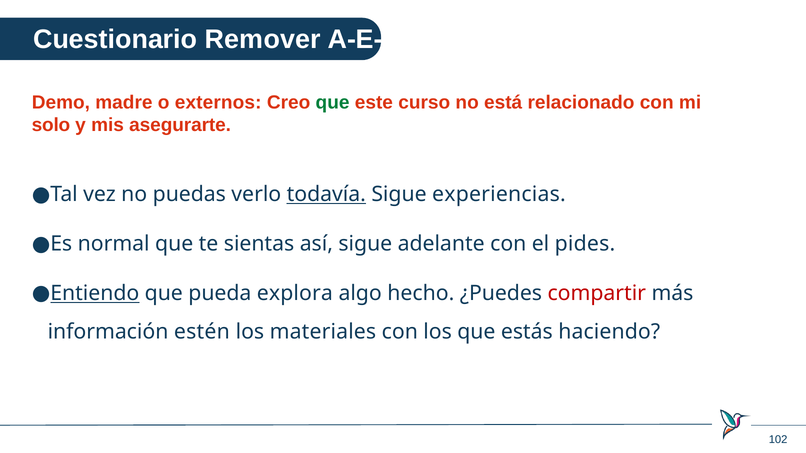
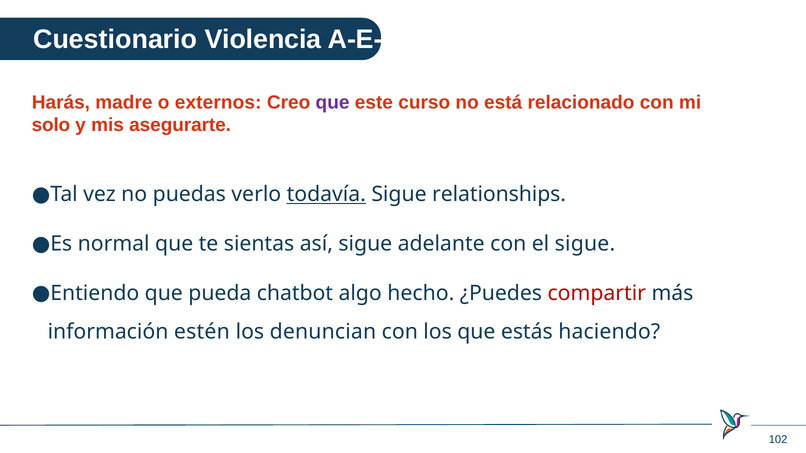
Remover: Remover -> Violencia
Demo: Demo -> Harás
que at (333, 102) colour: green -> purple
experiencias: experiencias -> relationships
el pides: pides -> sigue
Entiendo underline: present -> none
explora: explora -> chatbot
materiales: materiales -> denuncian
